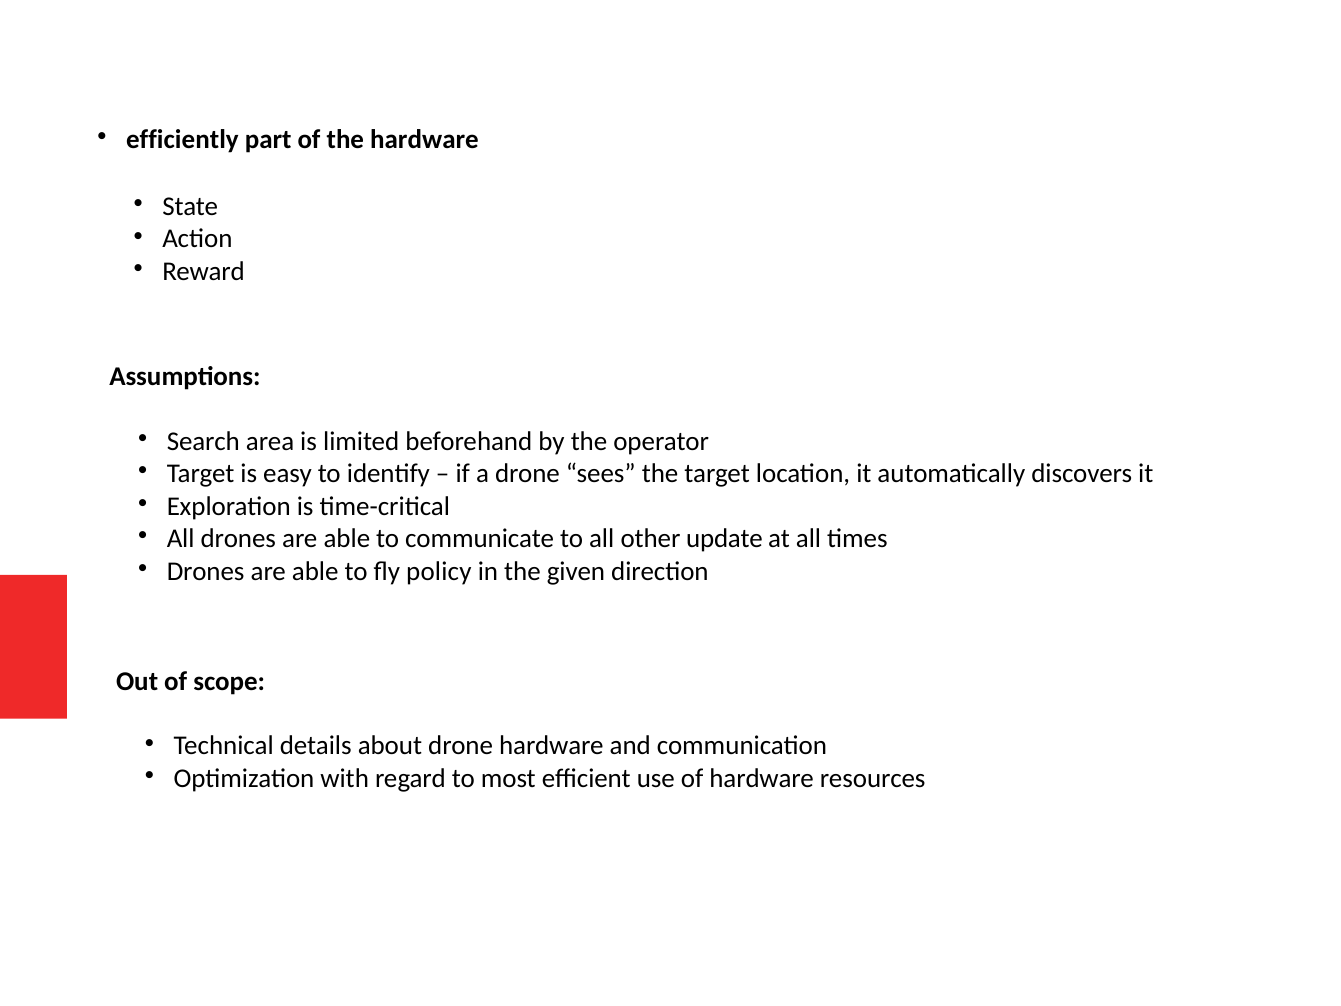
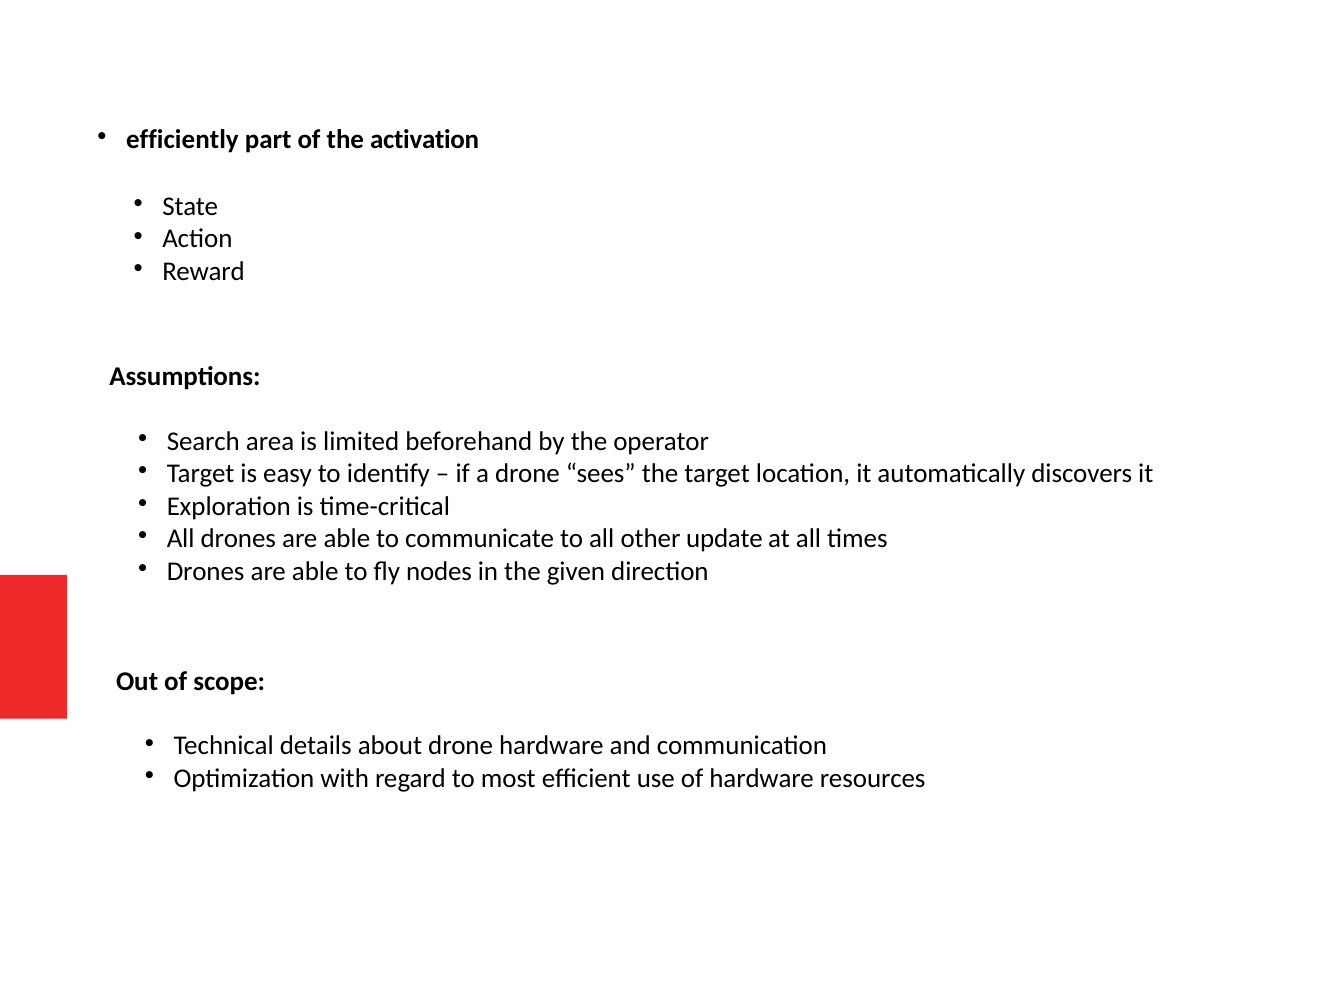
the hardware: hardware -> activation
policy: policy -> nodes
